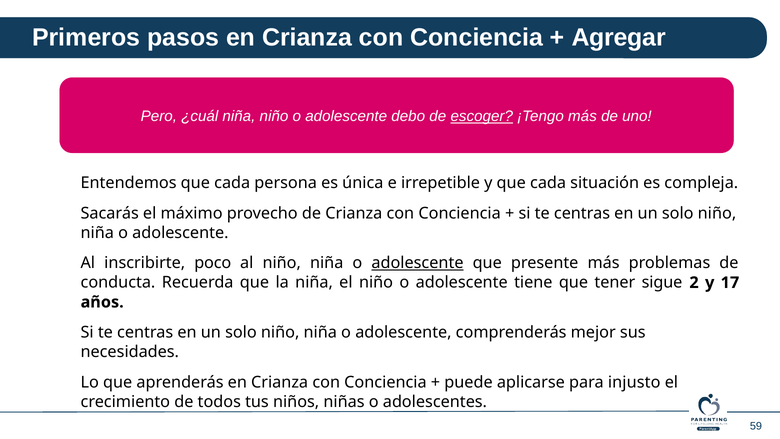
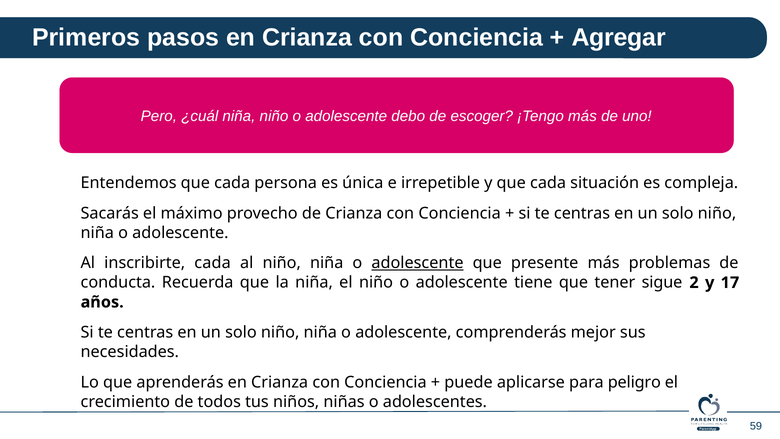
escoger underline: present -> none
inscribirte poco: poco -> cada
injusto: injusto -> peligro
